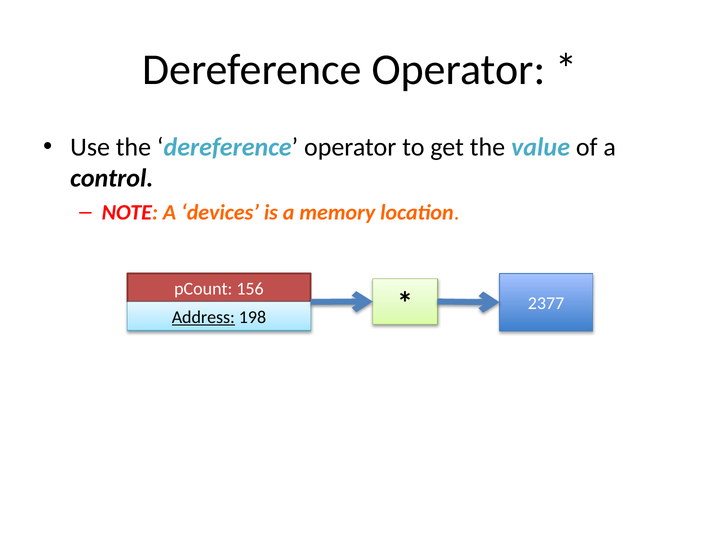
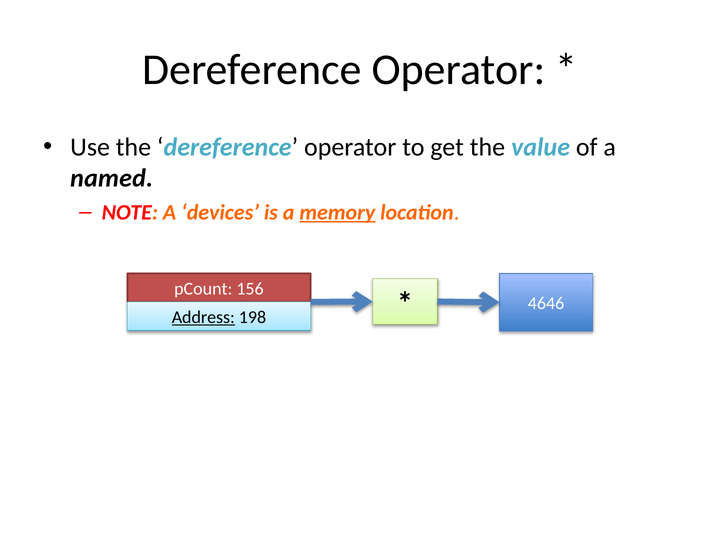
control: control -> named
memory underline: none -> present
2377: 2377 -> 4646
